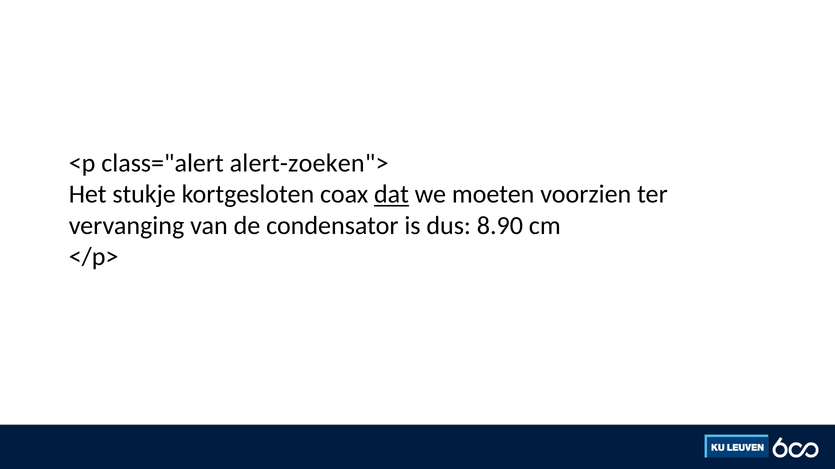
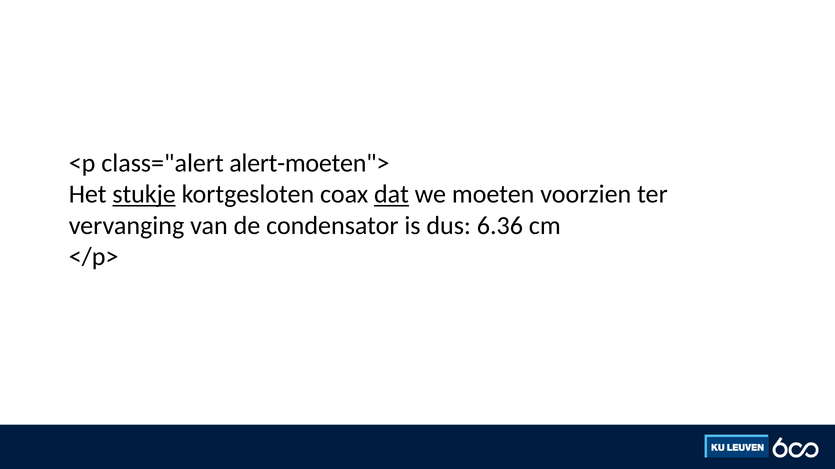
alert-zoeken">: alert-zoeken"> -> alert-moeten">
stukje underline: none -> present
8.90: 8.90 -> 6.36
